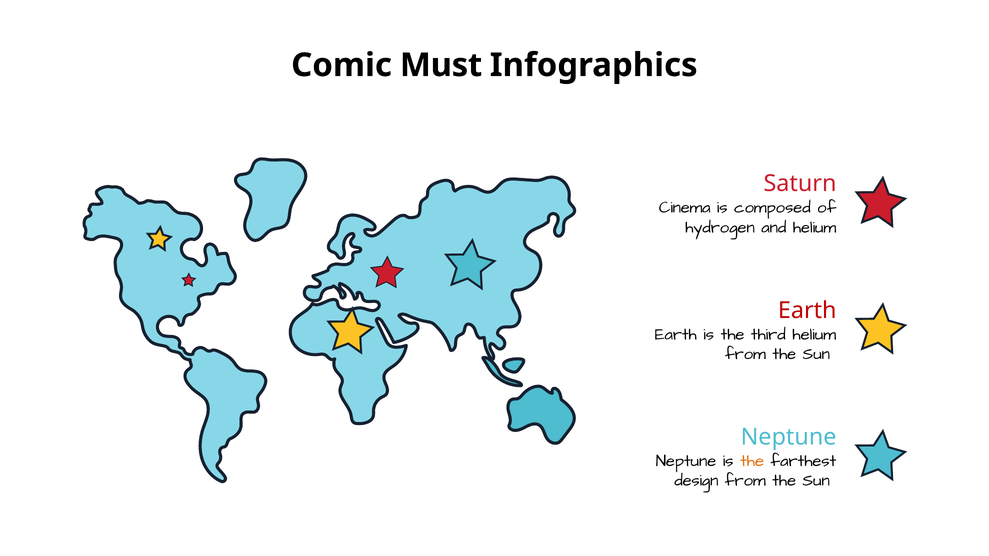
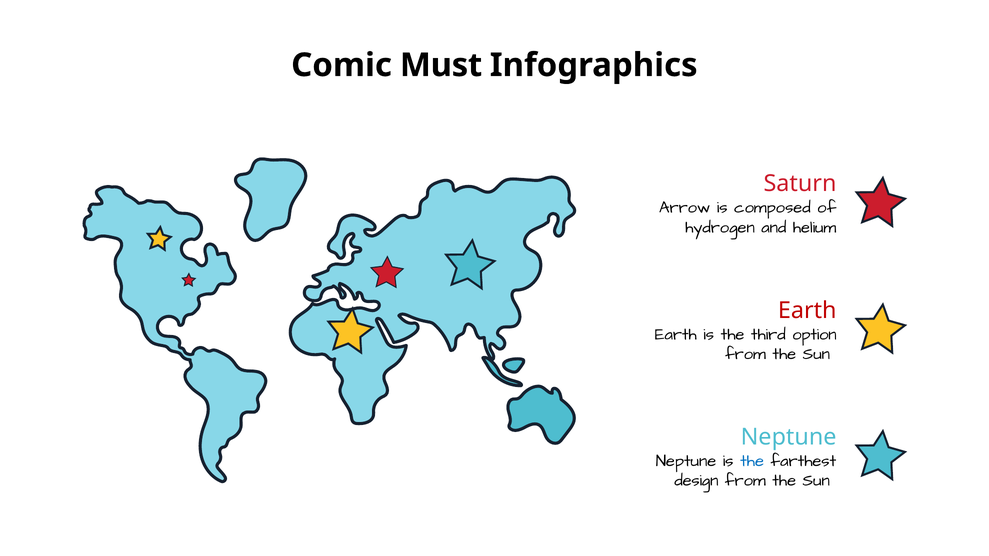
Cinema: Cinema -> Arrow
third helium: helium -> option
the at (752, 461) colour: orange -> blue
